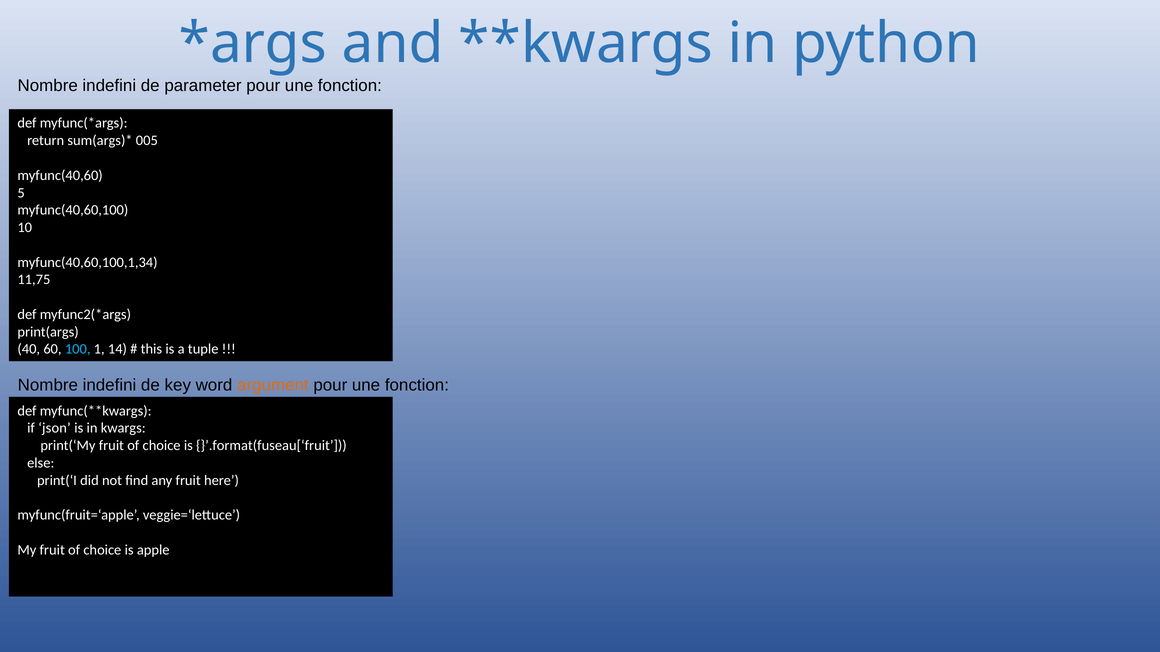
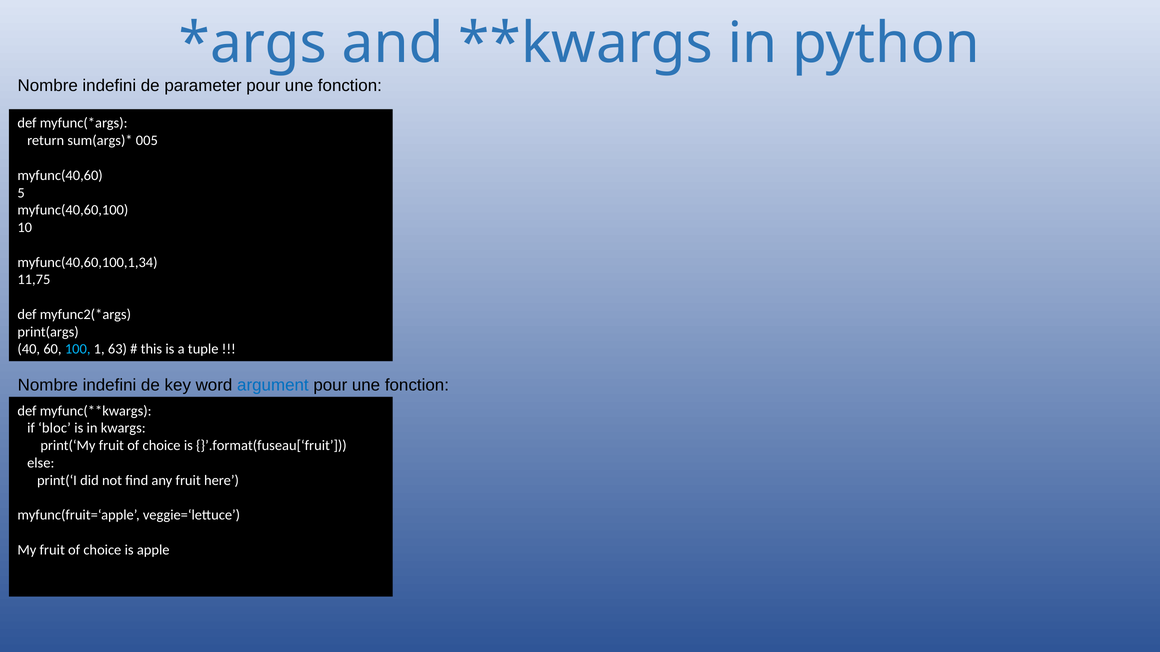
14: 14 -> 63
argument colour: orange -> blue
json: json -> bloc
